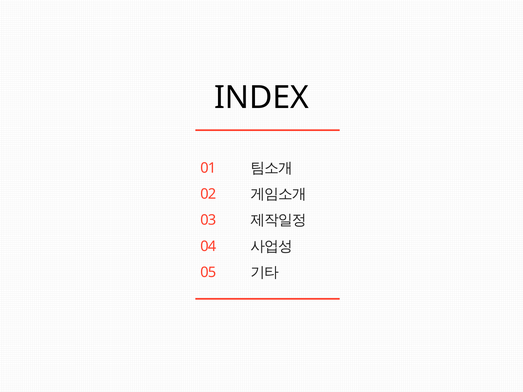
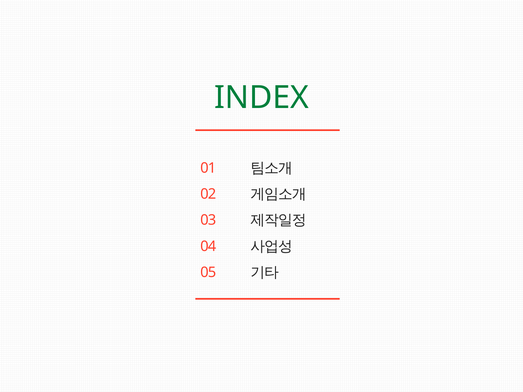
INDEX colour: black -> green
